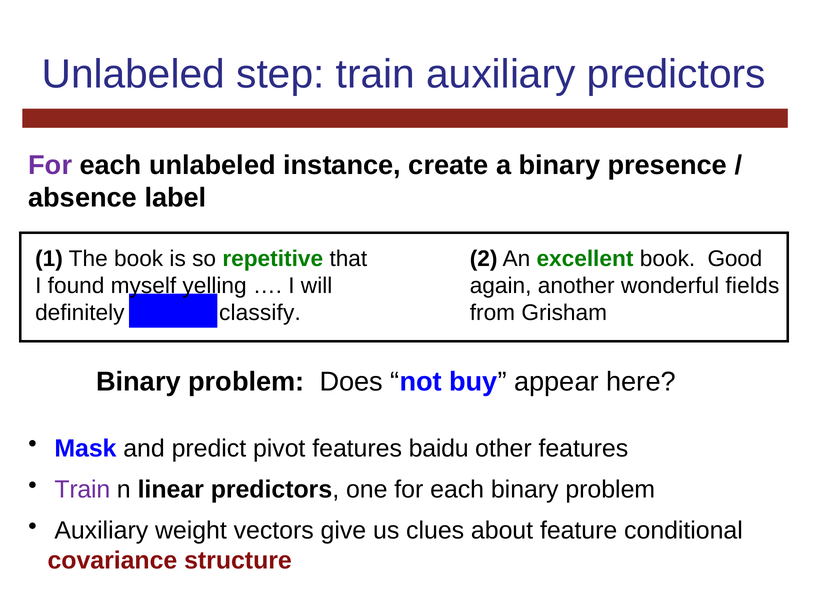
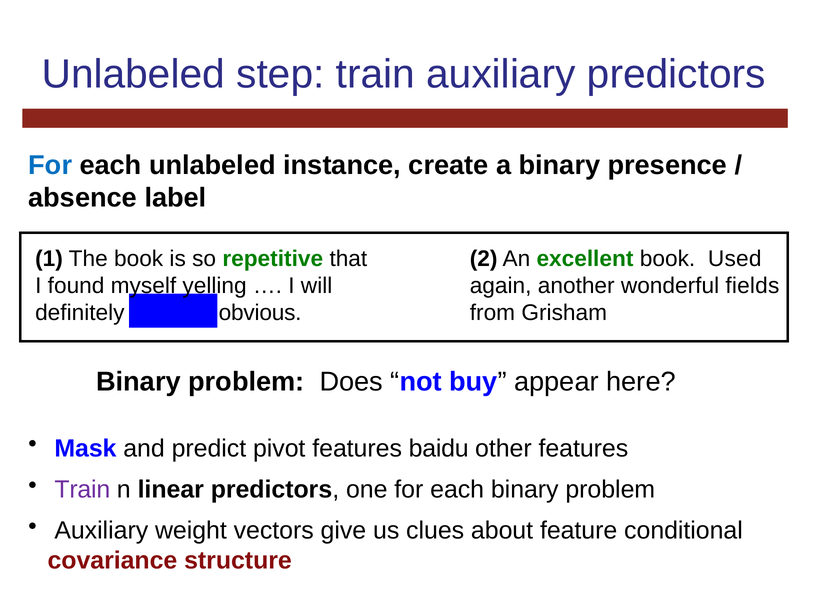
For at (50, 165) colour: purple -> blue
Good: Good -> Used
classify: classify -> obvious
